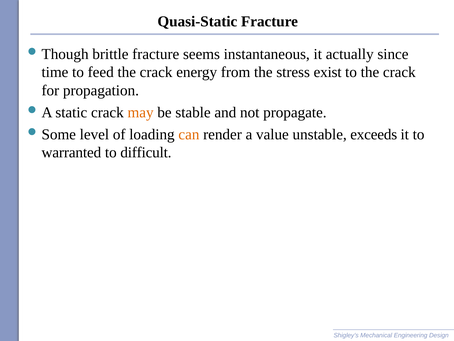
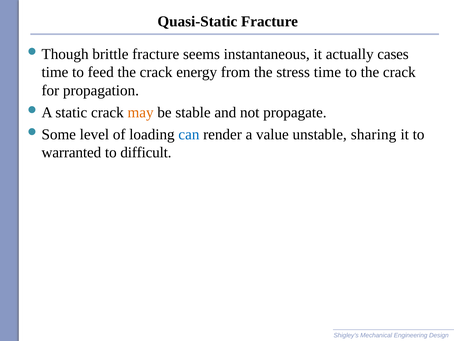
since: since -> cases
stress exist: exist -> time
can colour: orange -> blue
exceeds: exceeds -> sharing
